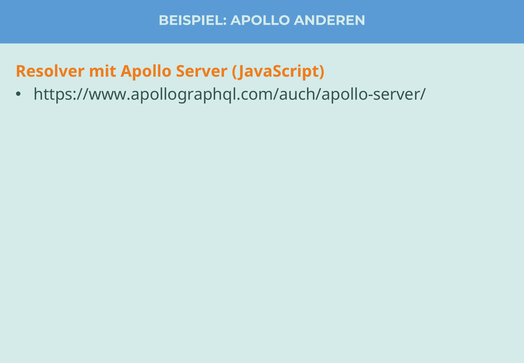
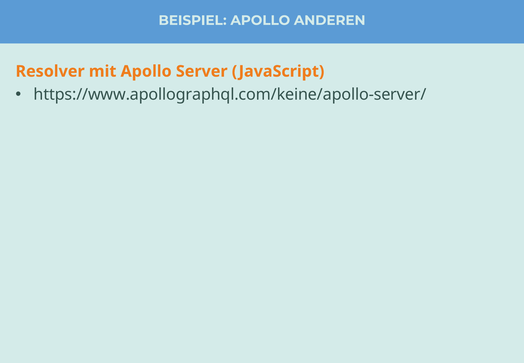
https://www.apollographql.com/auch/apollo-server/: https://www.apollographql.com/auch/apollo-server/ -> https://www.apollographql.com/keine/apollo-server/
